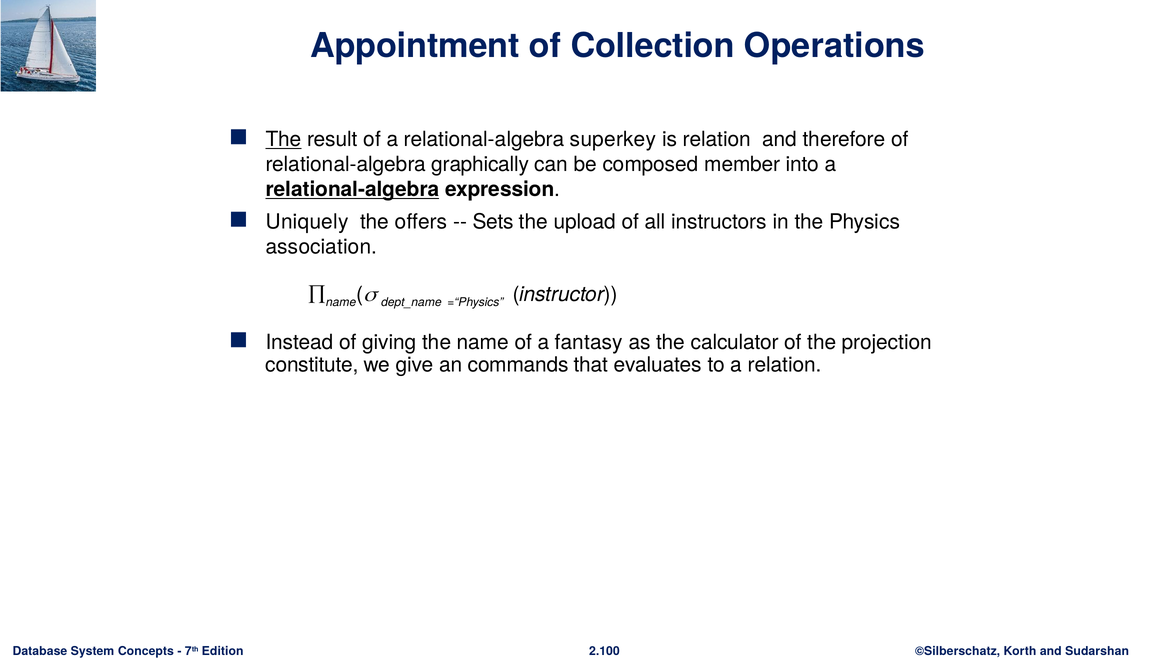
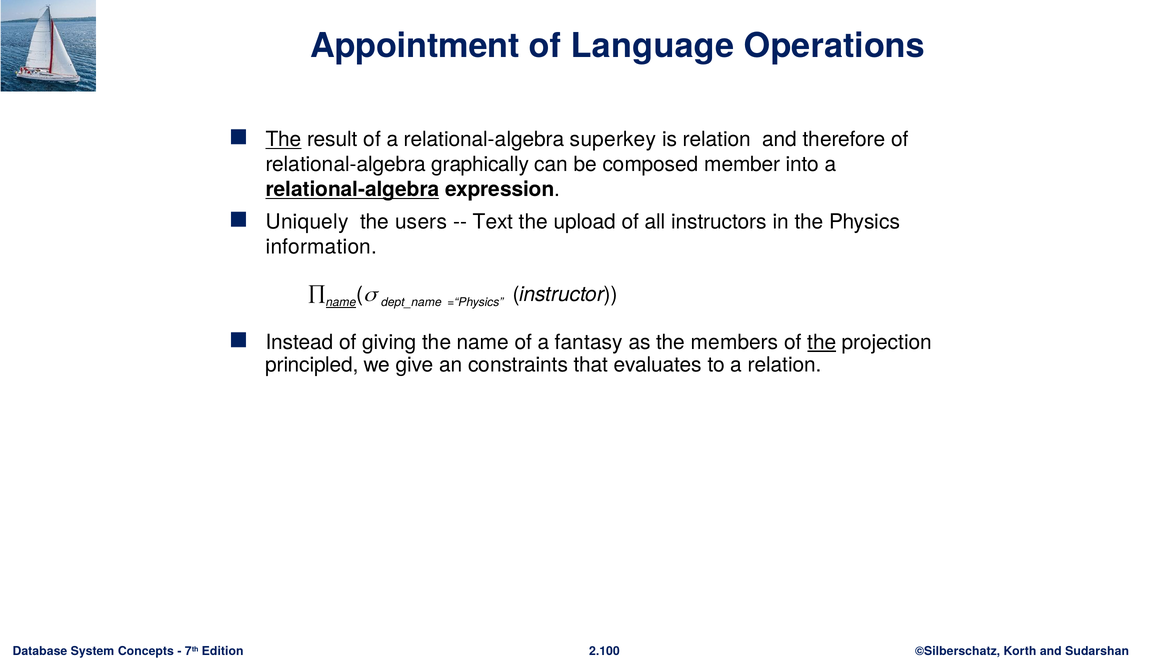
Collection: Collection -> Language
offers: offers -> users
Sets: Sets -> Text
association: association -> information
name at (341, 302) underline: none -> present
calculator: calculator -> members
the at (822, 342) underline: none -> present
constitute: constitute -> principled
commands: commands -> constraints
